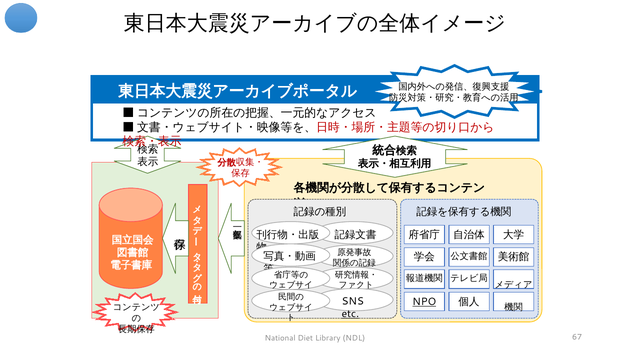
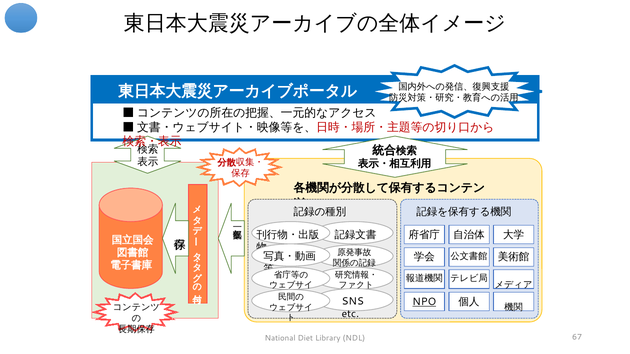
etc underline: present -> none
